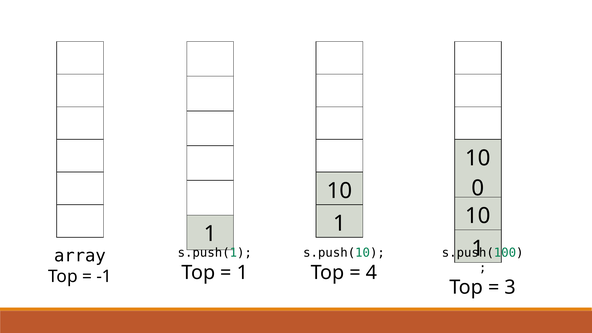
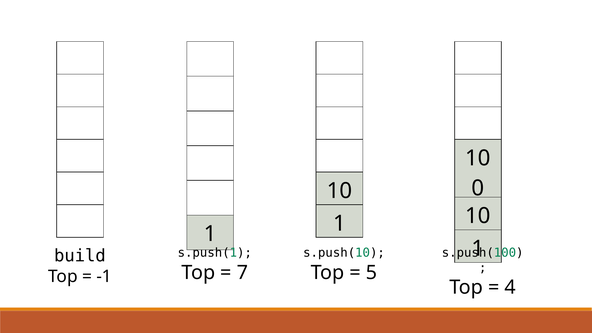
array: array -> build
1 at (242, 273): 1 -> 7
4: 4 -> 5
3: 3 -> 4
